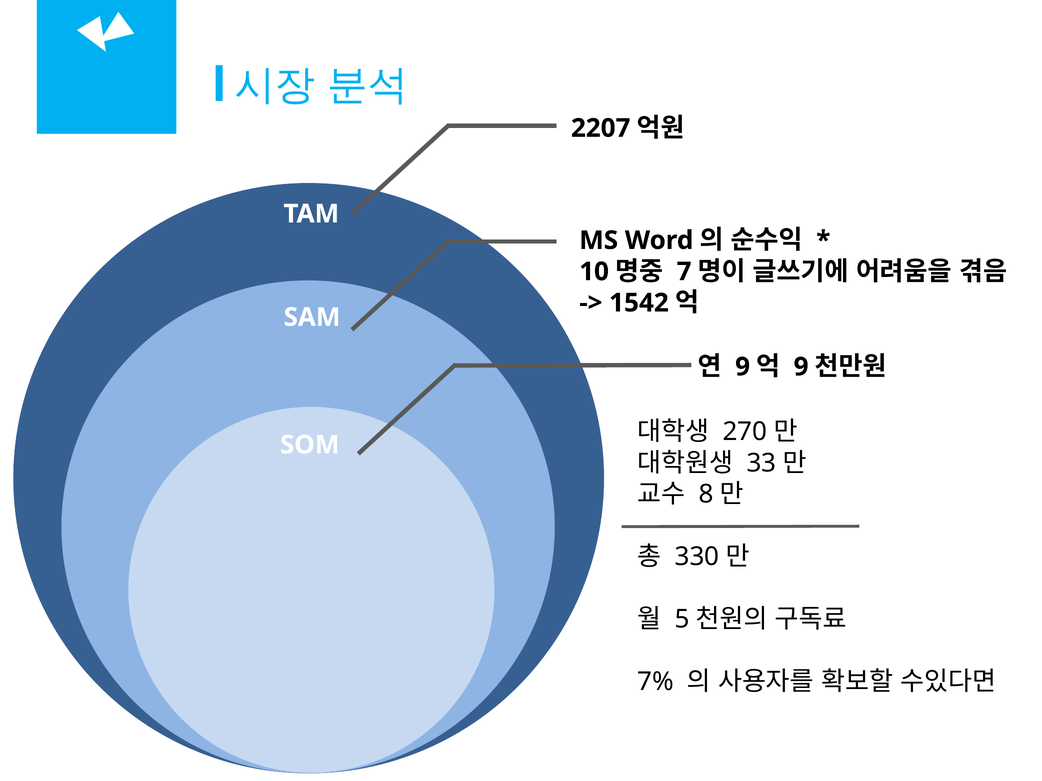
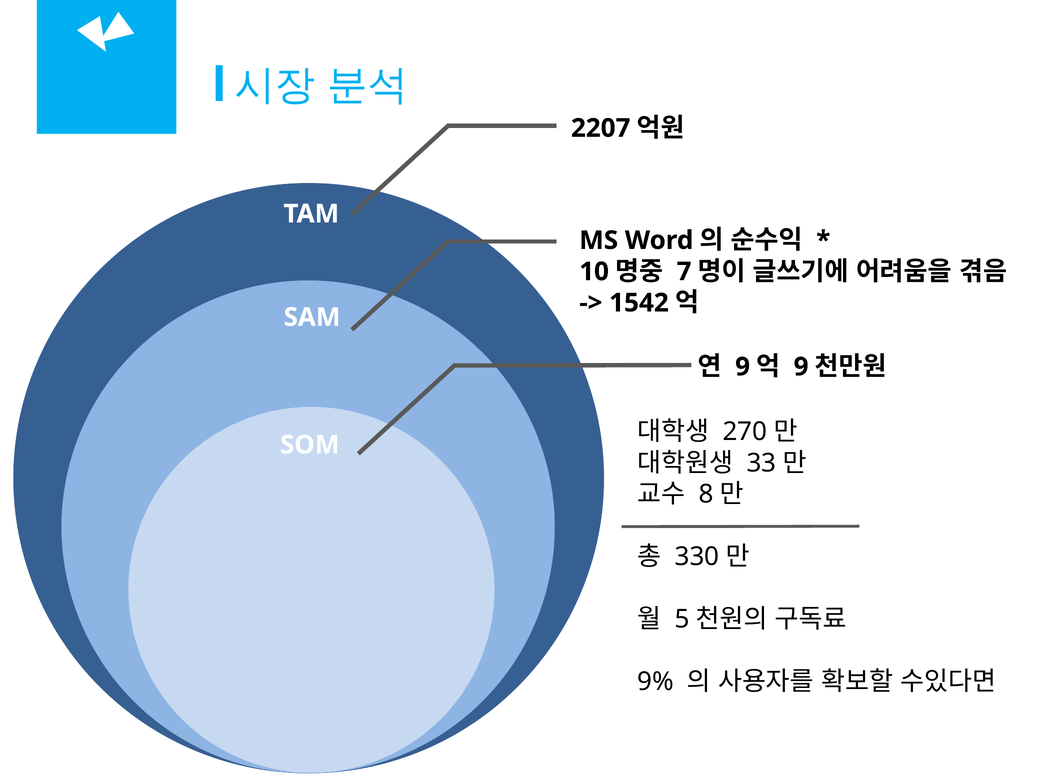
7%: 7% -> 9%
